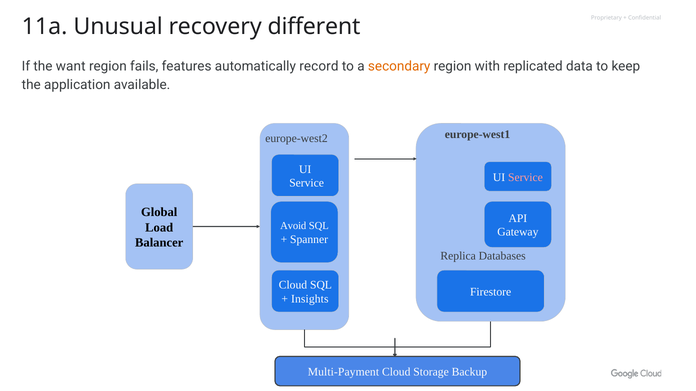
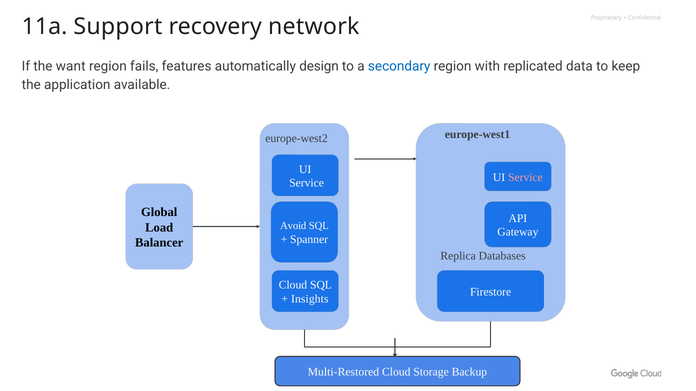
Unusual: Unusual -> Support
different: different -> network
record: record -> design
secondary colour: orange -> blue
Multi-Payment: Multi-Payment -> Multi-Restored
